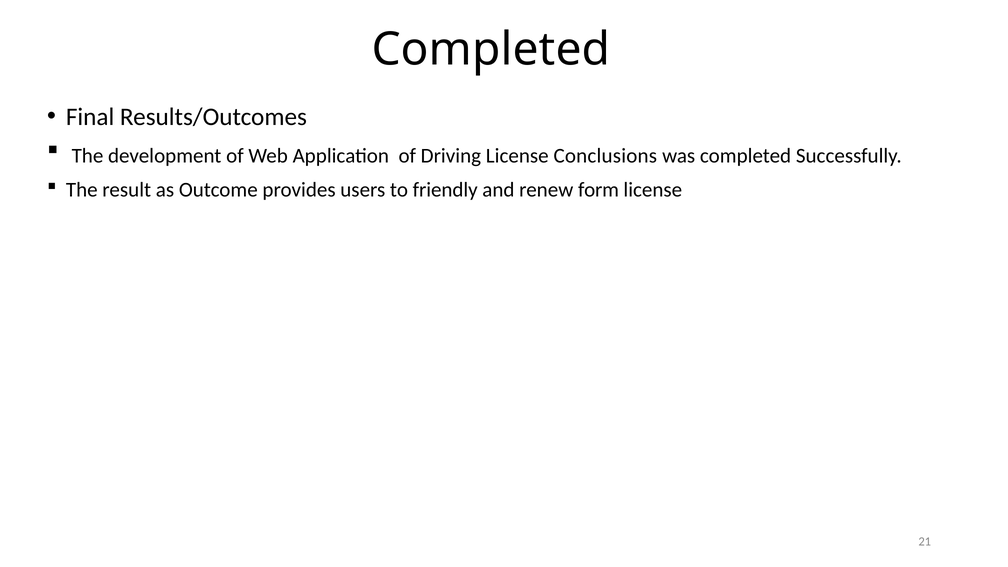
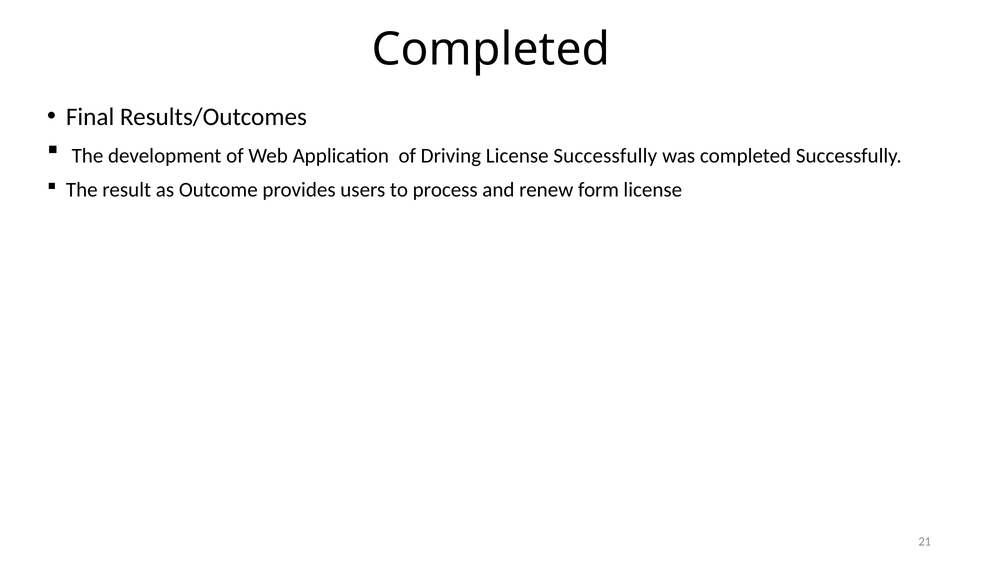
License Conclusions: Conclusions -> Successfully
friendly: friendly -> process
